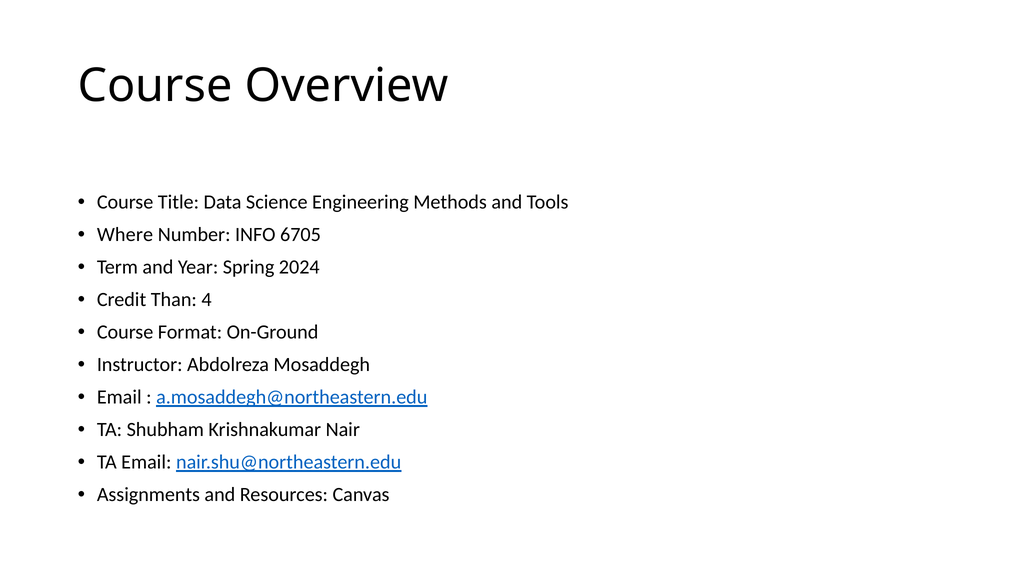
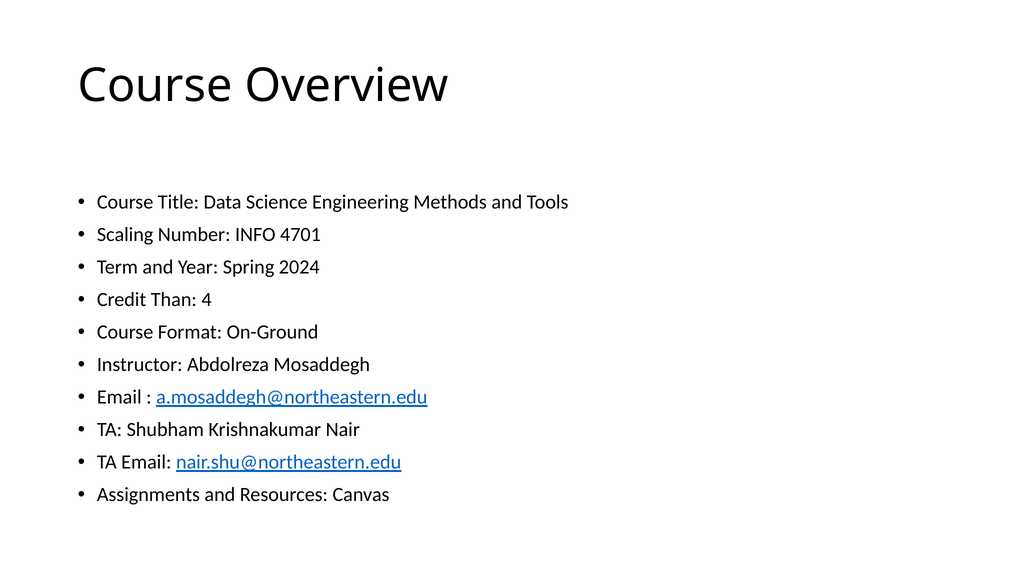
Where: Where -> Scaling
6705: 6705 -> 4701
